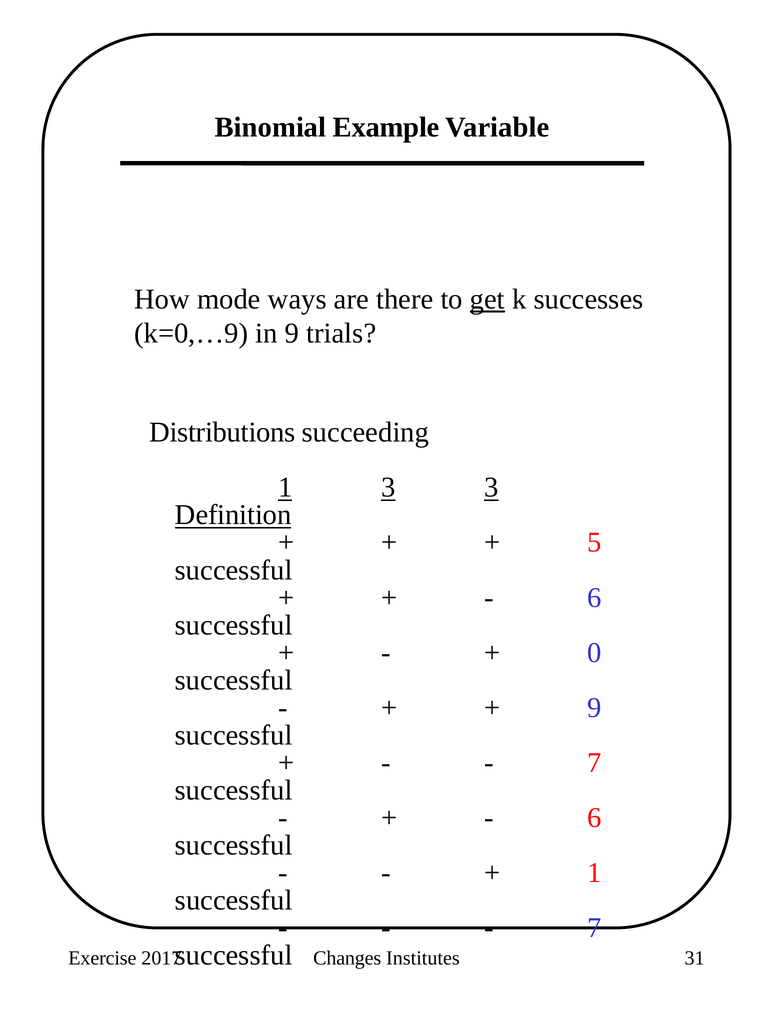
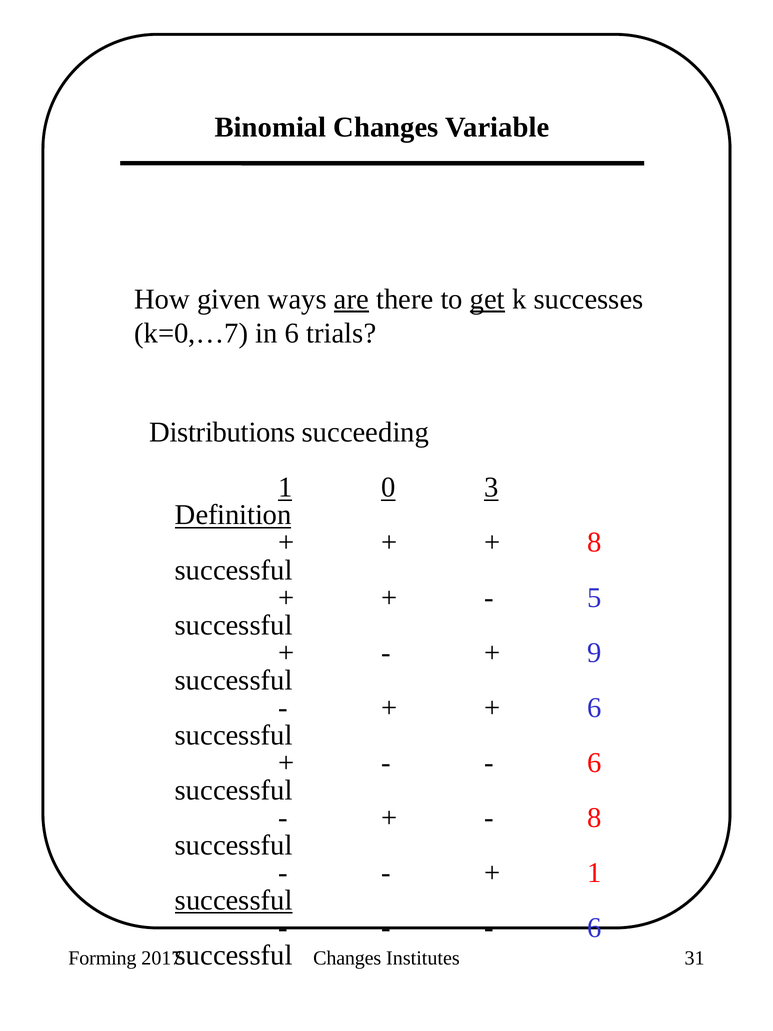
Binomial Example: Example -> Changes
mode: mode -> given
are underline: none -> present
k=0,…9: k=0,…9 -> k=0,…7
in 9: 9 -> 6
1 3: 3 -> 0
5 at (594, 542): 5 -> 8
6 at (594, 597): 6 -> 5
0: 0 -> 9
9 at (594, 707): 9 -> 6
7 at (594, 762): 7 -> 6
6 at (594, 817): 6 -> 8
successful at (234, 900) underline: none -> present
7 at (594, 928): 7 -> 6
Exercise: Exercise -> Forming
